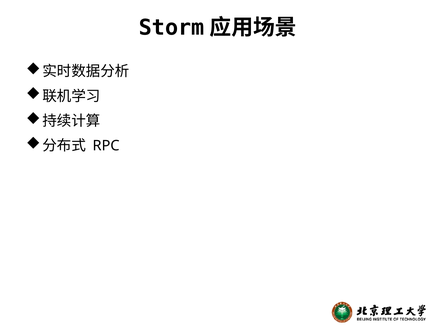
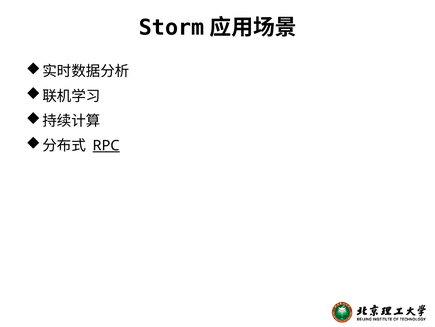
RPC underline: none -> present
